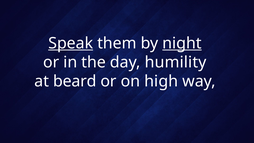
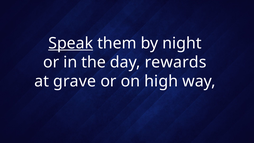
night underline: present -> none
humility: humility -> rewards
beard: beard -> grave
